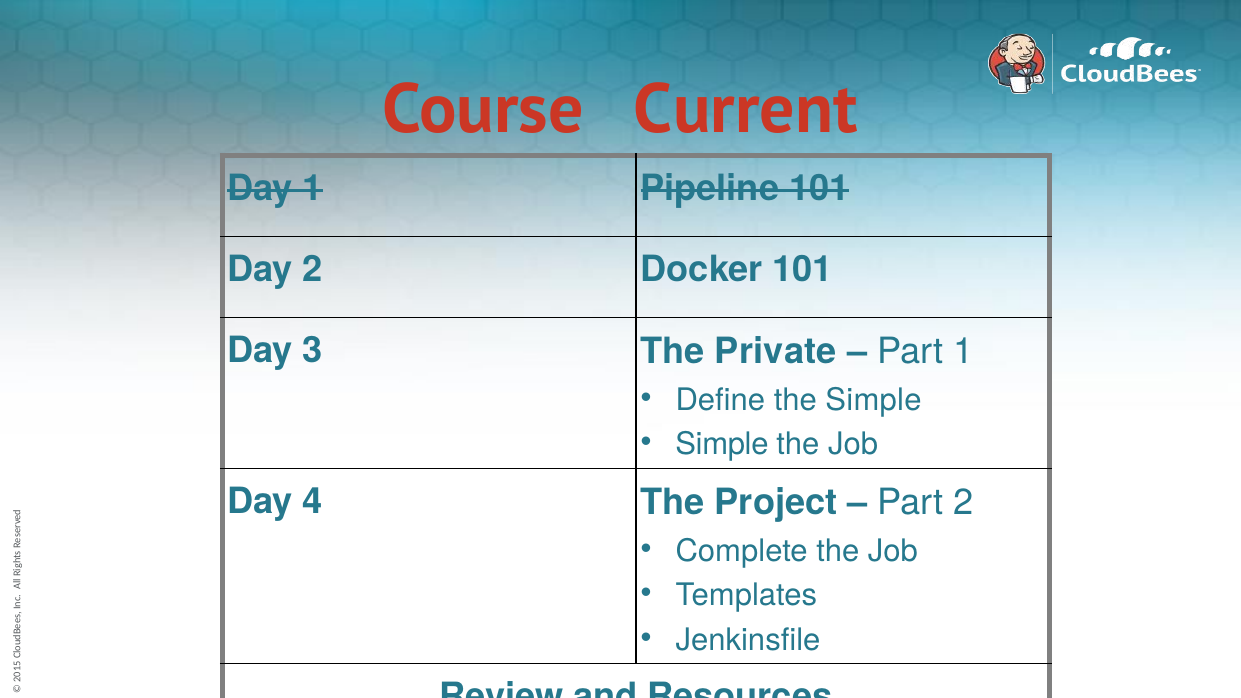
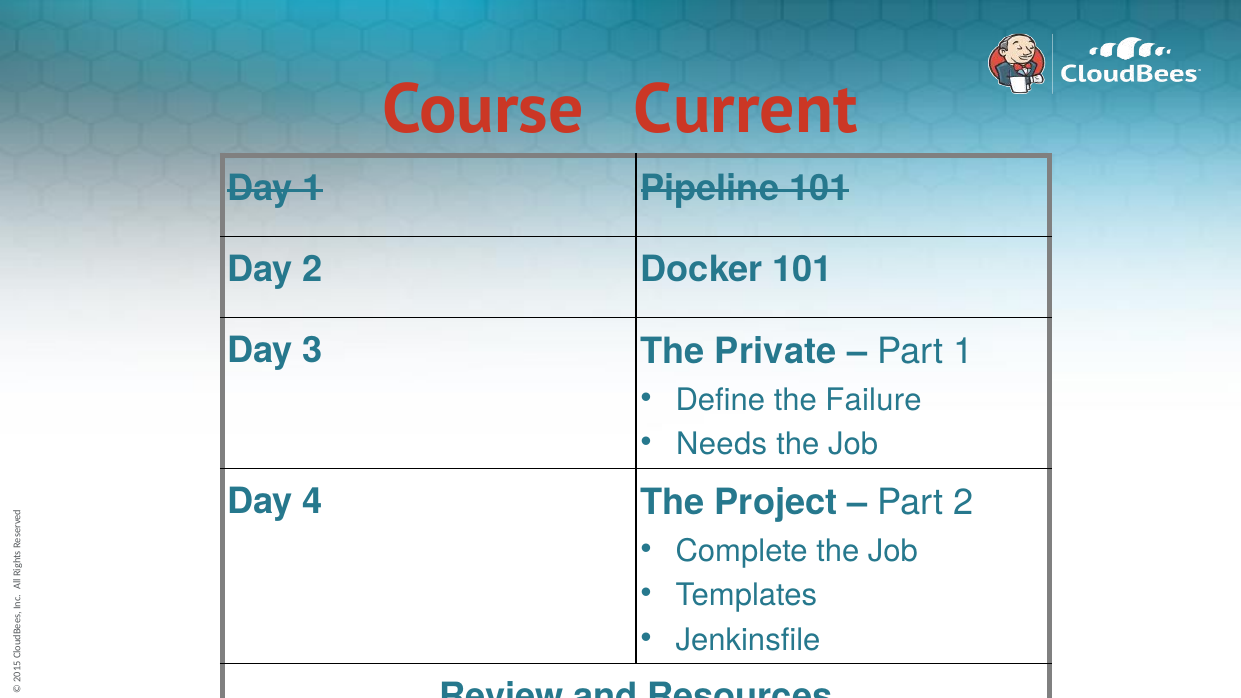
the Simple: Simple -> Failure
Simple at (722, 444): Simple -> Needs
